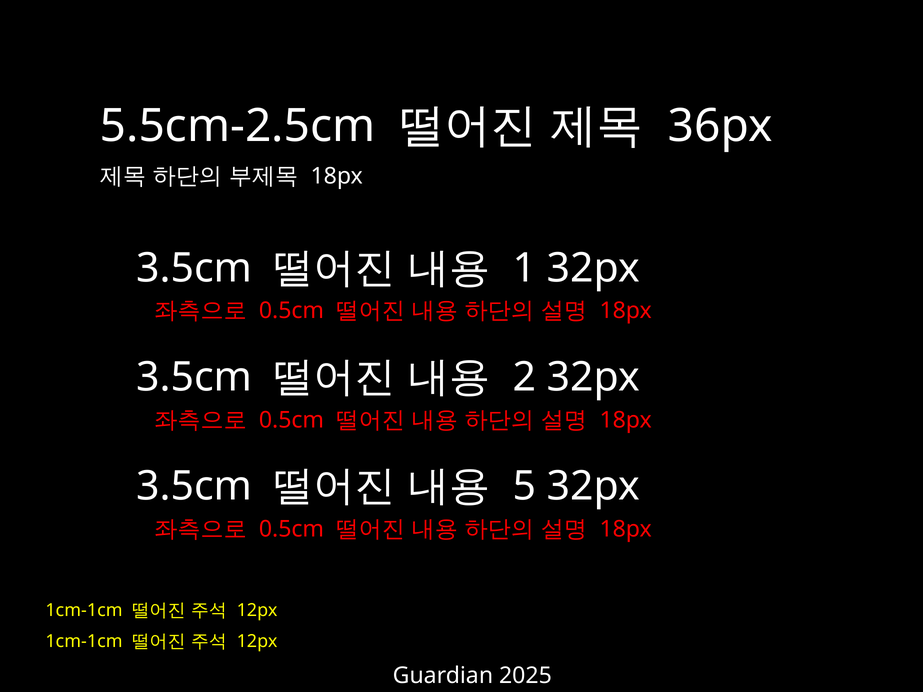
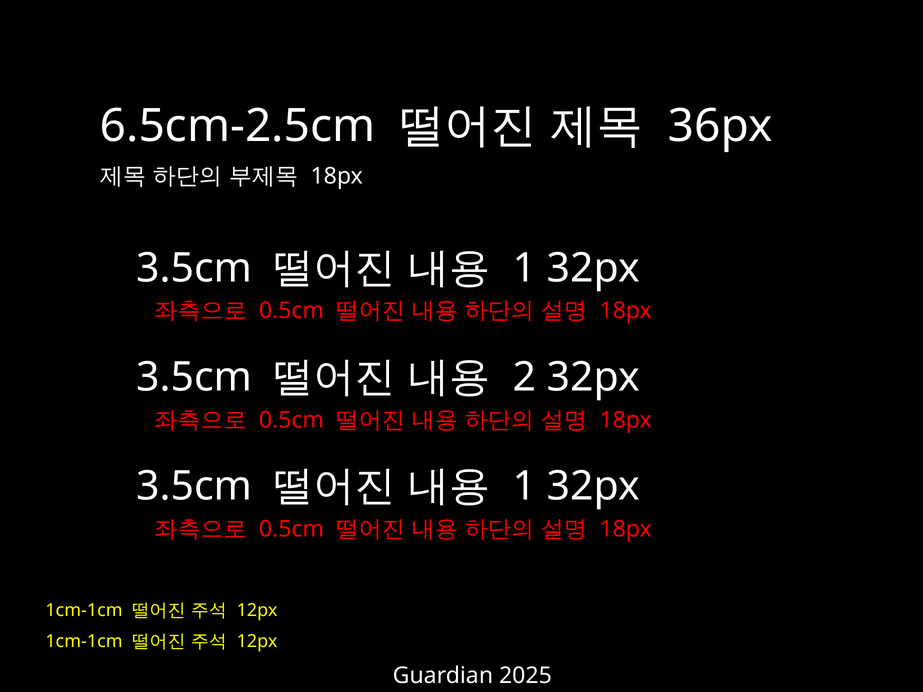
5.5cm-2.5cm: 5.5cm-2.5cm -> 6.5cm-2.5cm
5 at (524, 486): 5 -> 1
